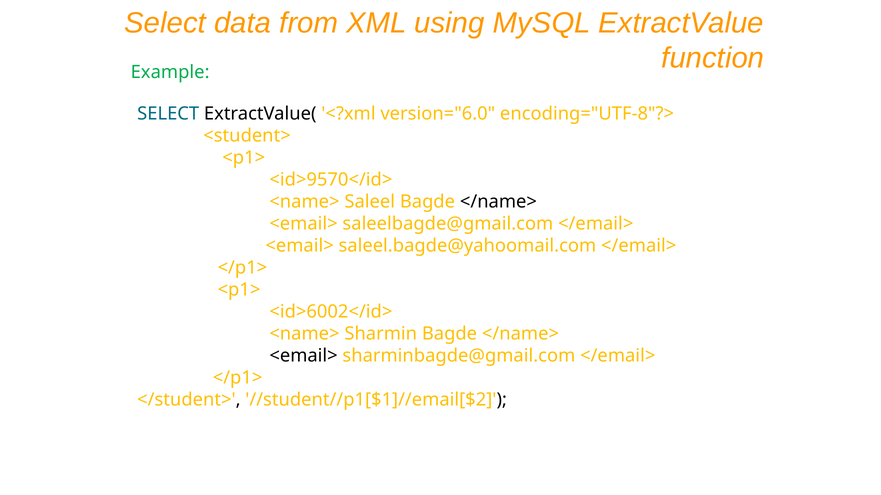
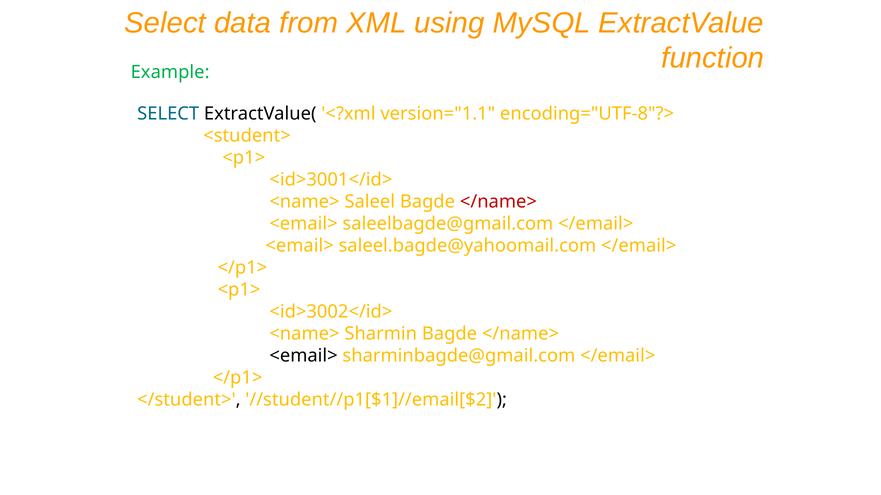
version="6.0: version="6.0 -> version="1.1
<id>9570</id>: <id>9570</id> -> <id>3001</id>
</name> at (498, 202) colour: black -> red
<id>6002</id>: <id>6002</id> -> <id>3002</id>
